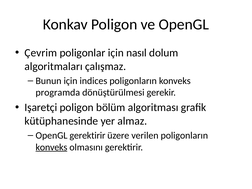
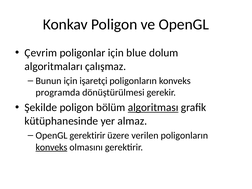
nasıl: nasıl -> blue
indices: indices -> işaretçi
Işaretçi: Işaretçi -> Şekilde
algoritması underline: none -> present
